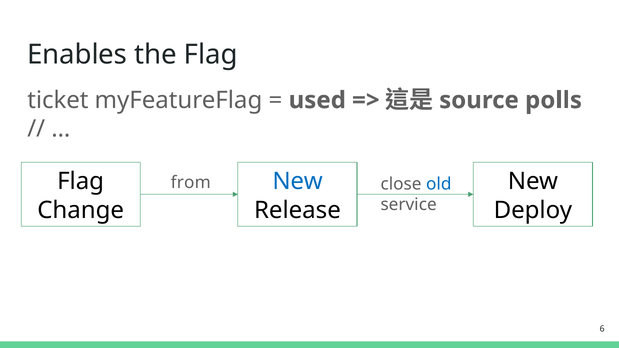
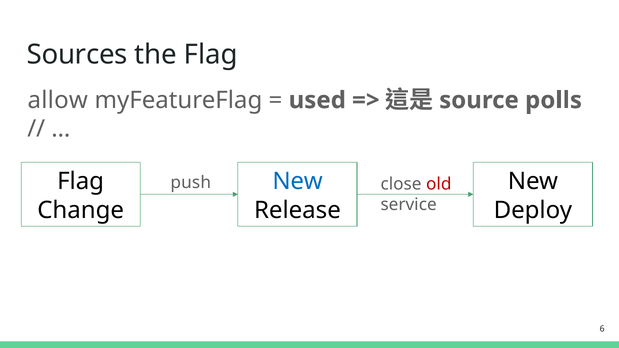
Enables: Enables -> Sources
ticket: ticket -> allow
from: from -> push
old colour: blue -> red
